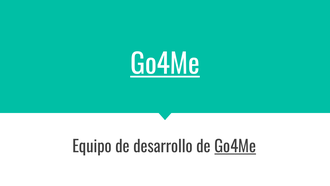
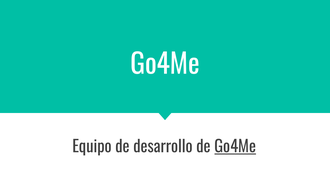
Go4Me at (165, 65) underline: present -> none
